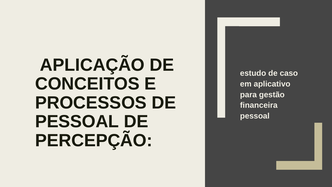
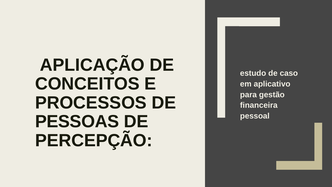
PESSOAL at (77, 121): PESSOAL -> PESSOAS
